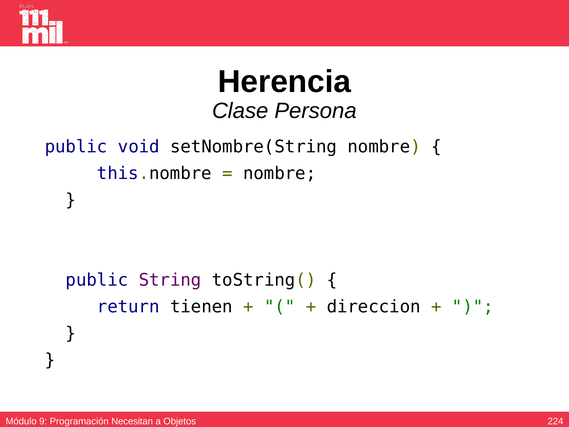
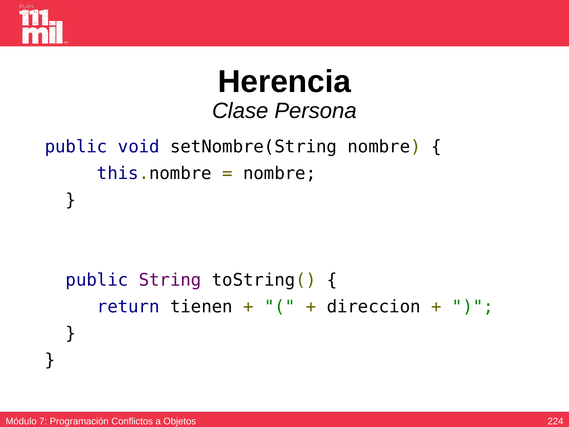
9: 9 -> 7
Necesitan: Necesitan -> Conflictos
